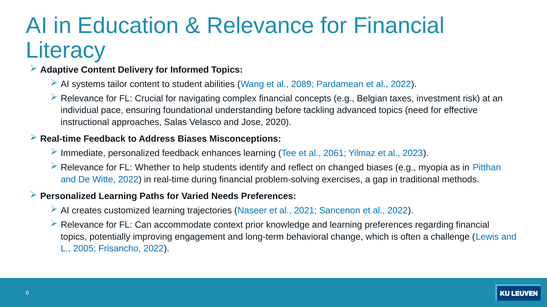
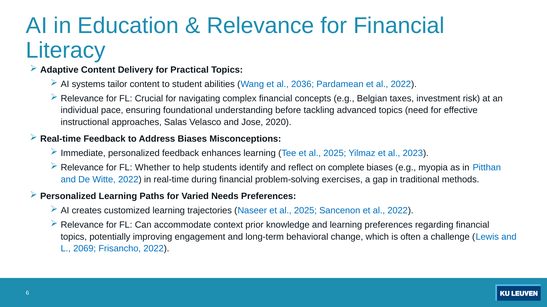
Informed: Informed -> Practical
2089: 2089 -> 2036
Tee et al 2061: 2061 -> 2025
changed: changed -> complete
Naseer et al 2021: 2021 -> 2025
2005: 2005 -> 2069
